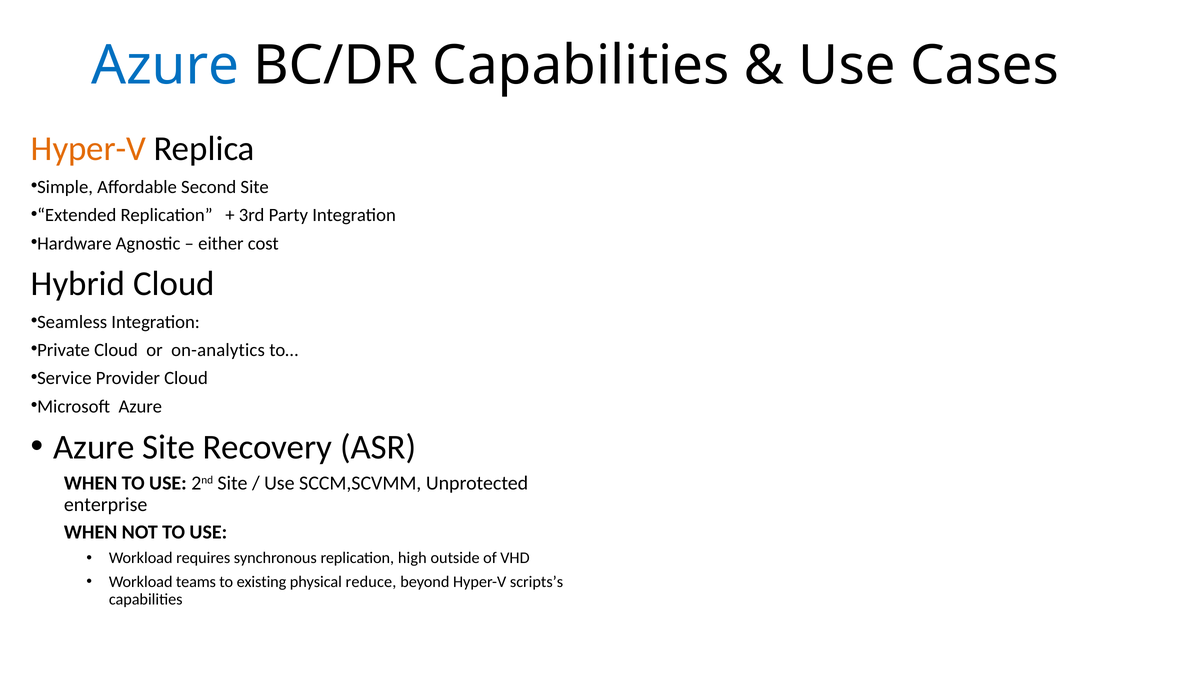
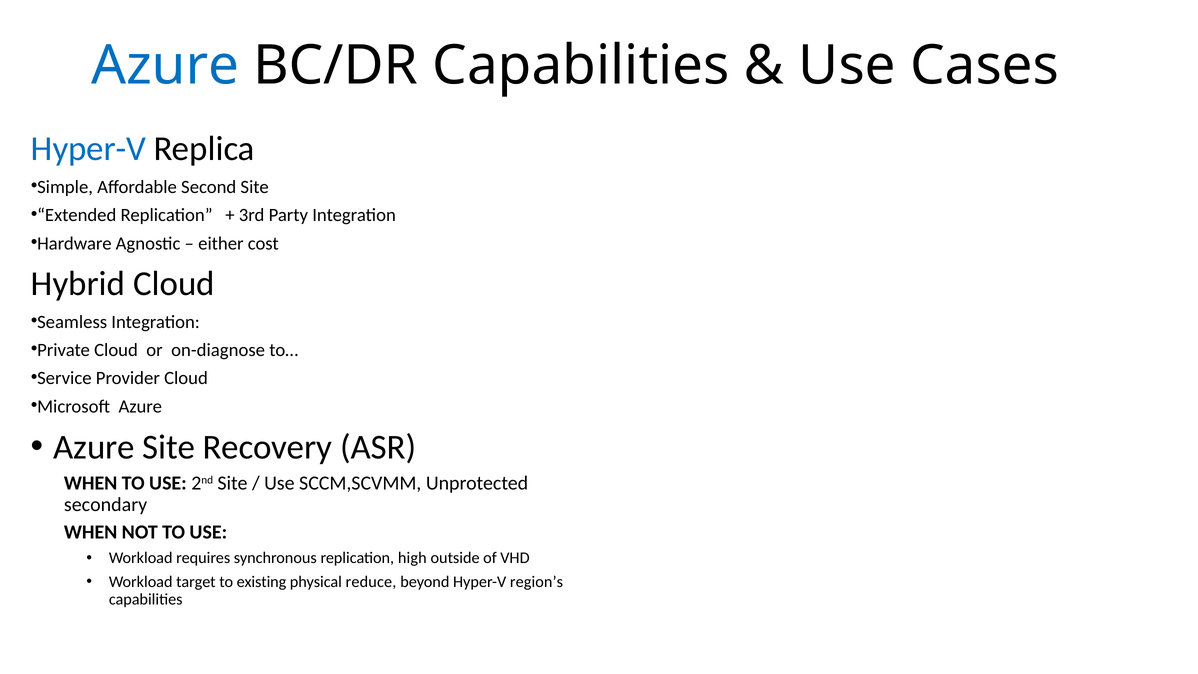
Hyper-V at (88, 149) colour: orange -> blue
on-analytics: on-analytics -> on-diagnose
enterprise: enterprise -> secondary
teams: teams -> target
scripts’s: scripts’s -> region’s
